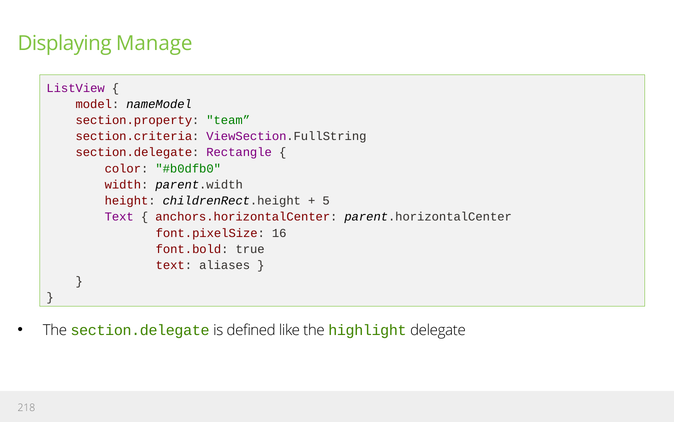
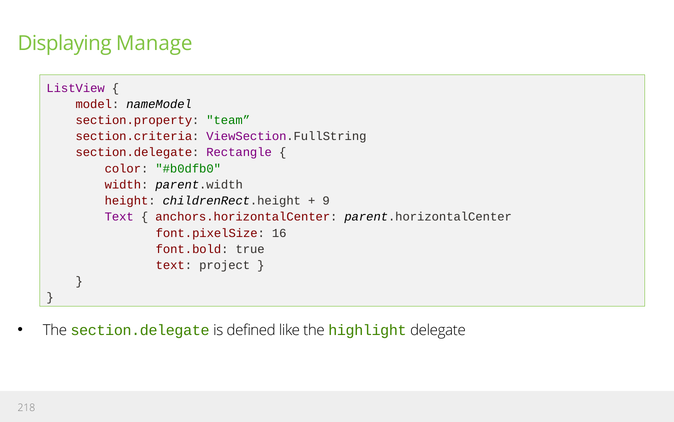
5: 5 -> 9
aliases: aliases -> project
